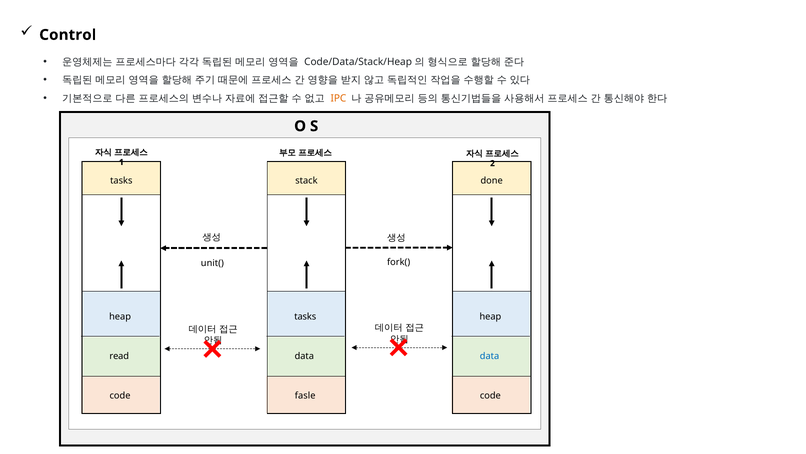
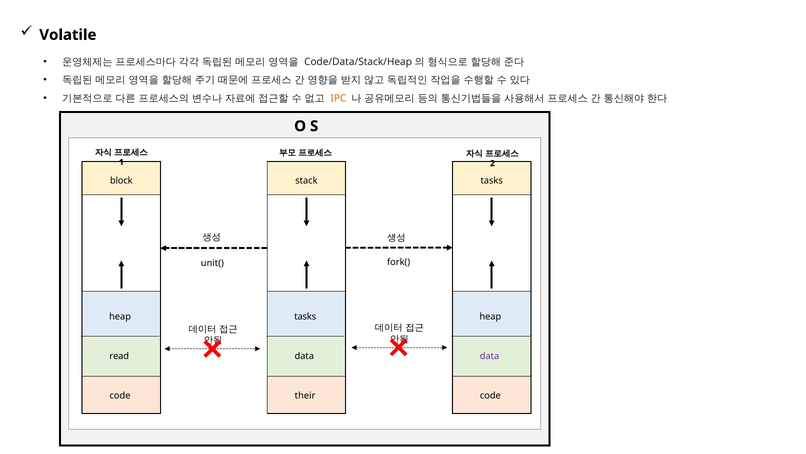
Control: Control -> Volatile
tasks at (121, 181): tasks -> block
done at (492, 181): done -> tasks
data at (490, 356) colour: blue -> purple
fasle: fasle -> their
